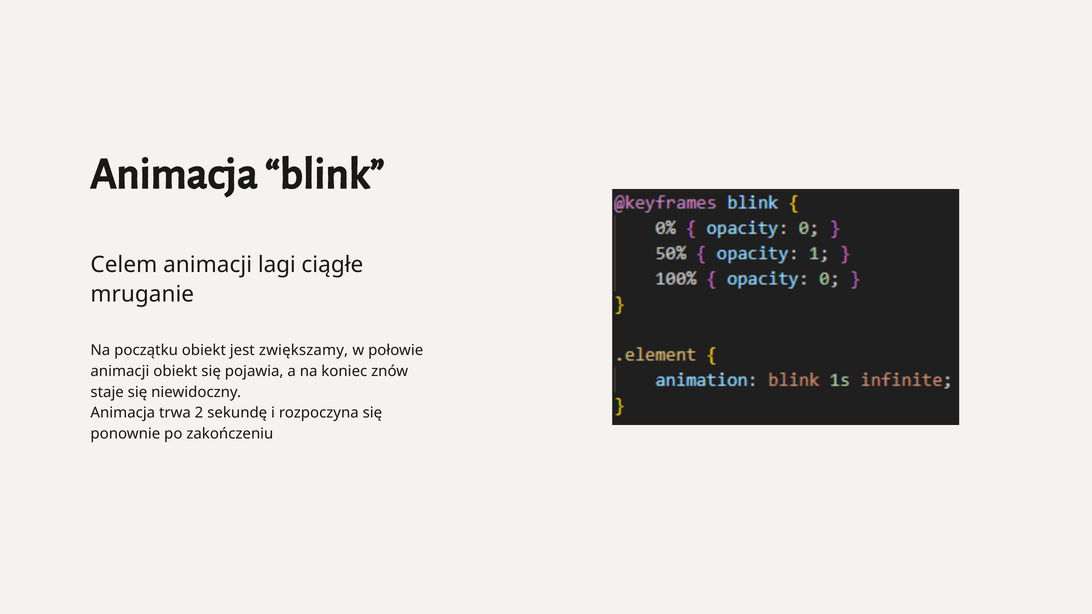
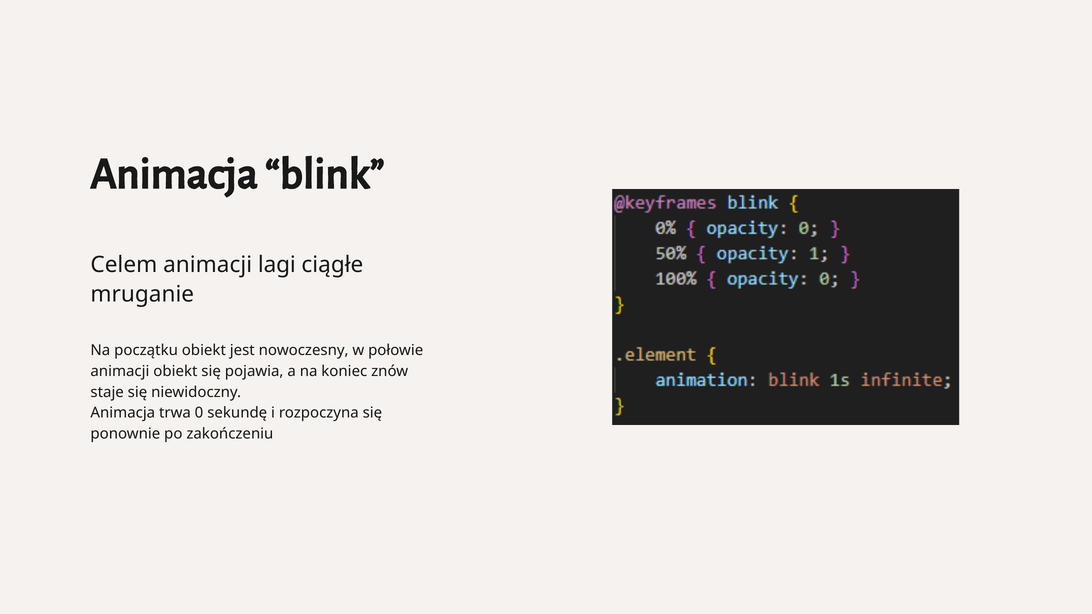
zwiększamy: zwiększamy -> nowoczesny
2: 2 -> 0
